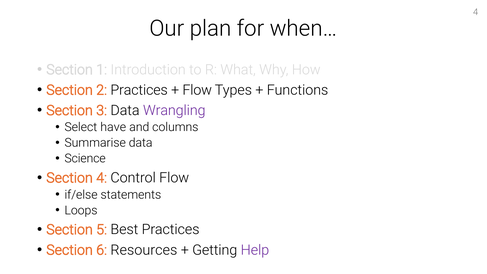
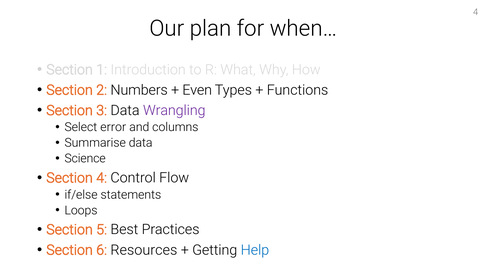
2 Practices: Practices -> Numbers
Flow at (197, 90): Flow -> Even
have: have -> error
Help colour: purple -> blue
